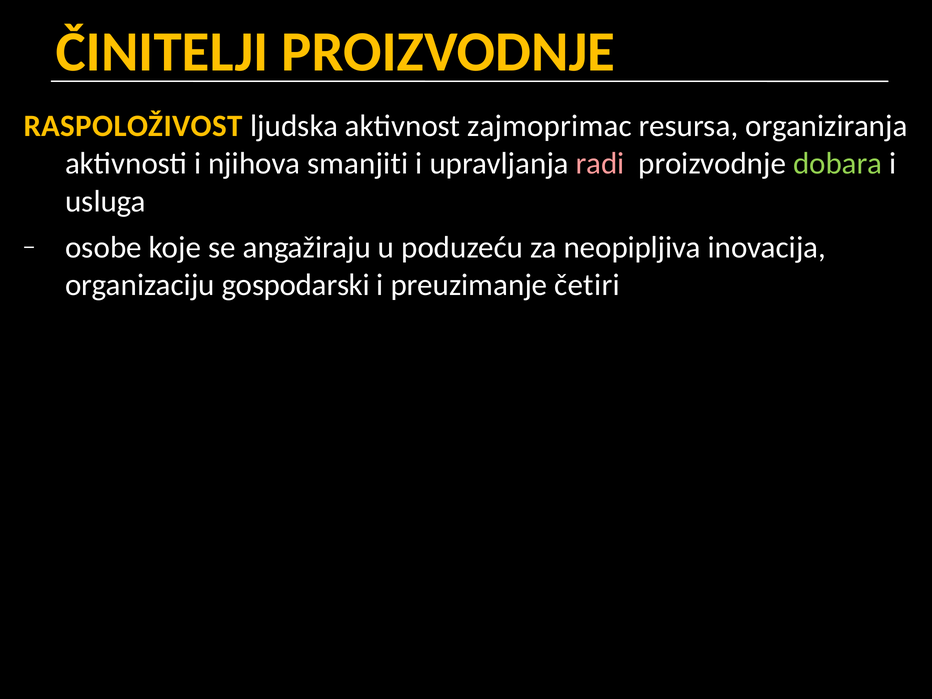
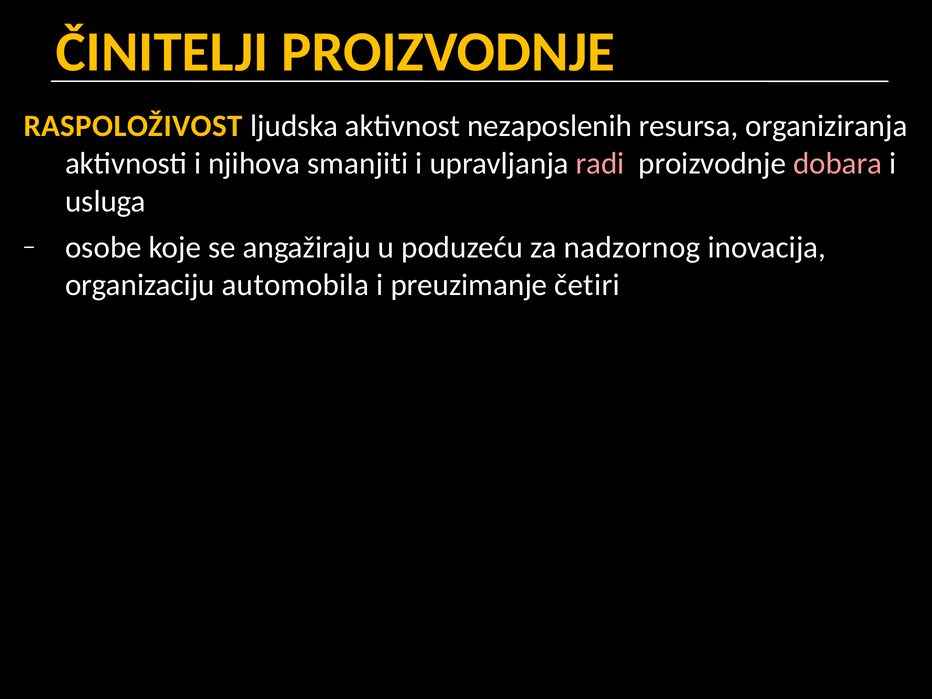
zajmoprimac: zajmoprimac -> nezaposlenih
dobara colour: light green -> pink
neopipljiva: neopipljiva -> nadzornog
gospodarski: gospodarski -> automobila
